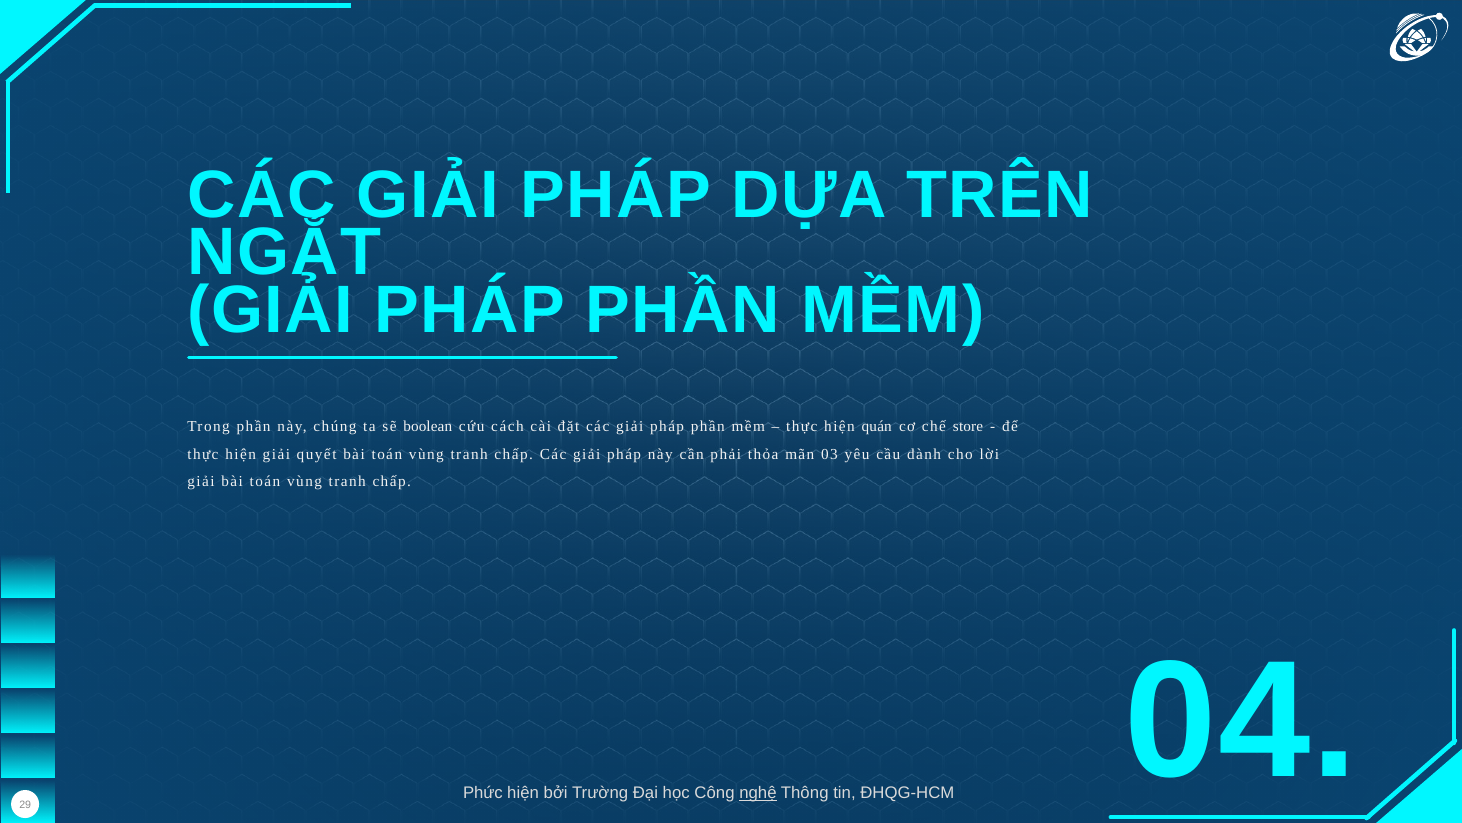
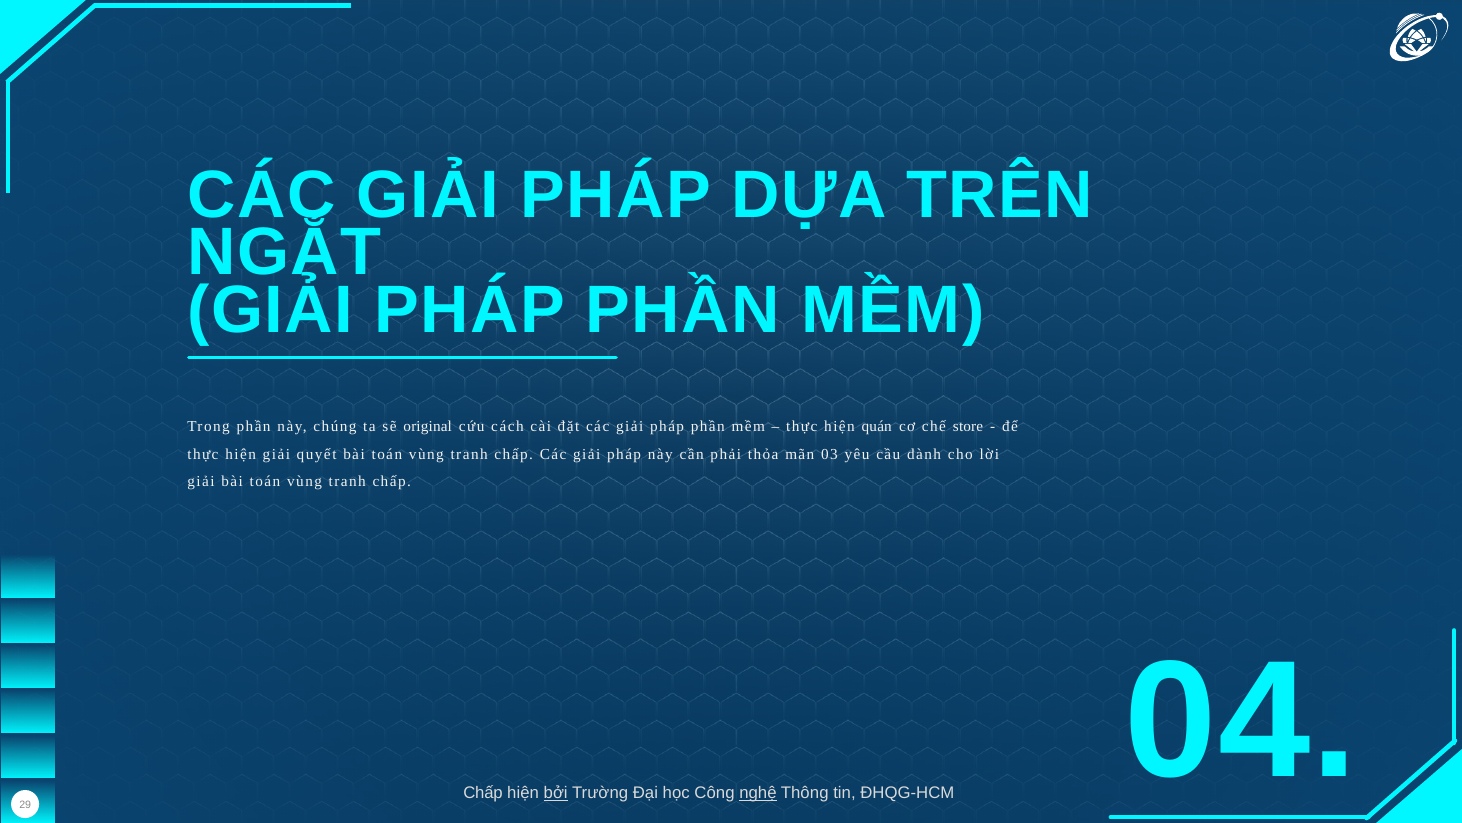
boolean: boolean -> original
Phức at (483, 793): Phức -> Chấp
bởi underline: none -> present
